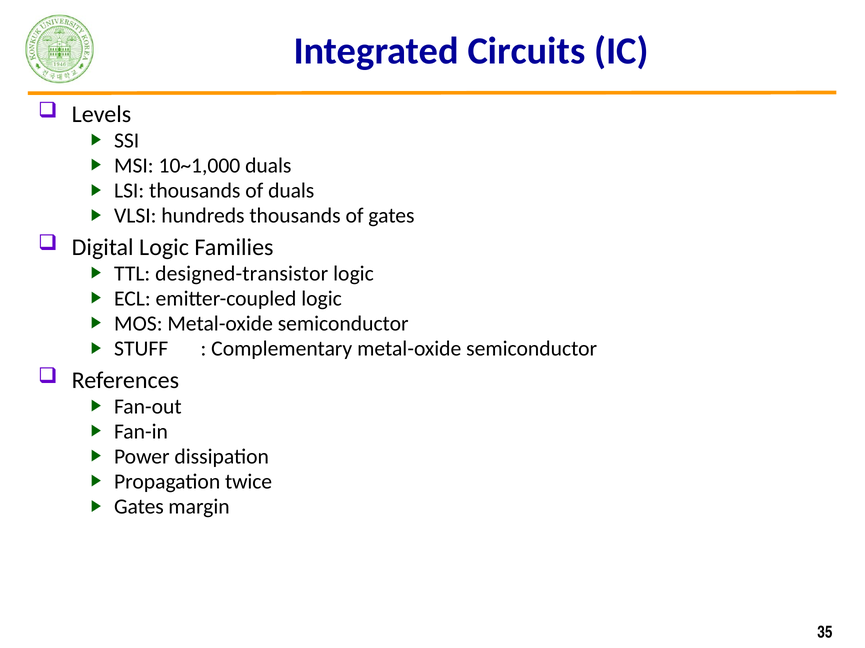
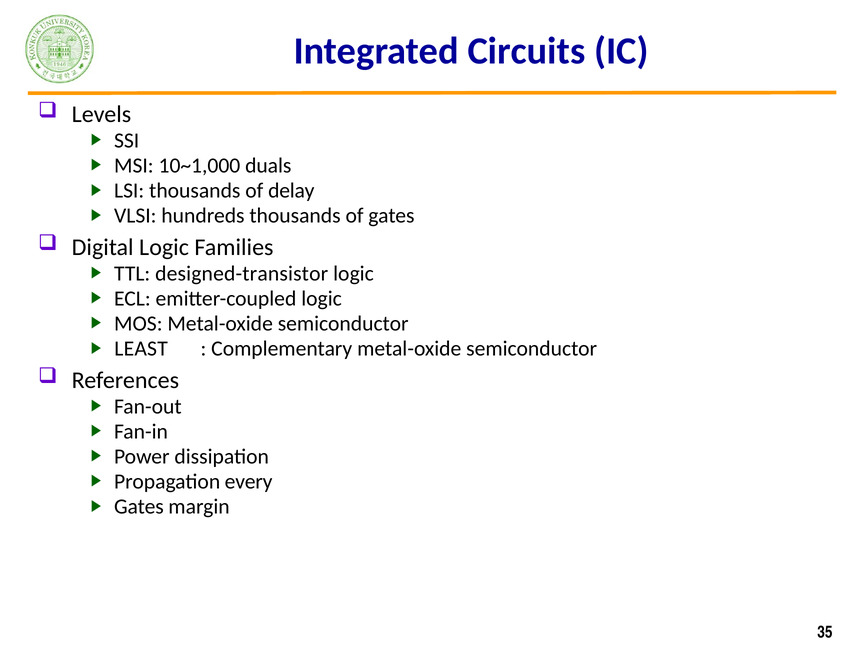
of duals: duals -> delay
STUFF: STUFF -> LEAST
twice: twice -> every
